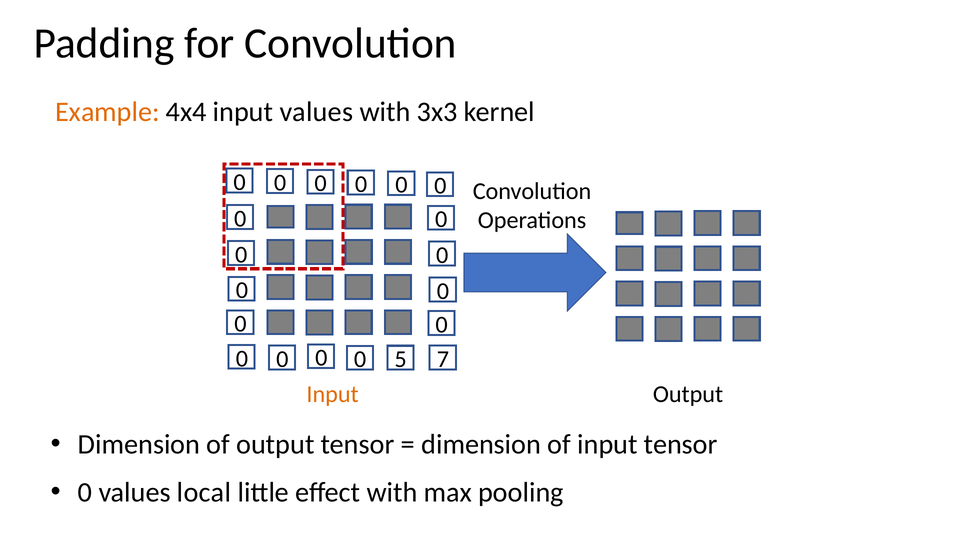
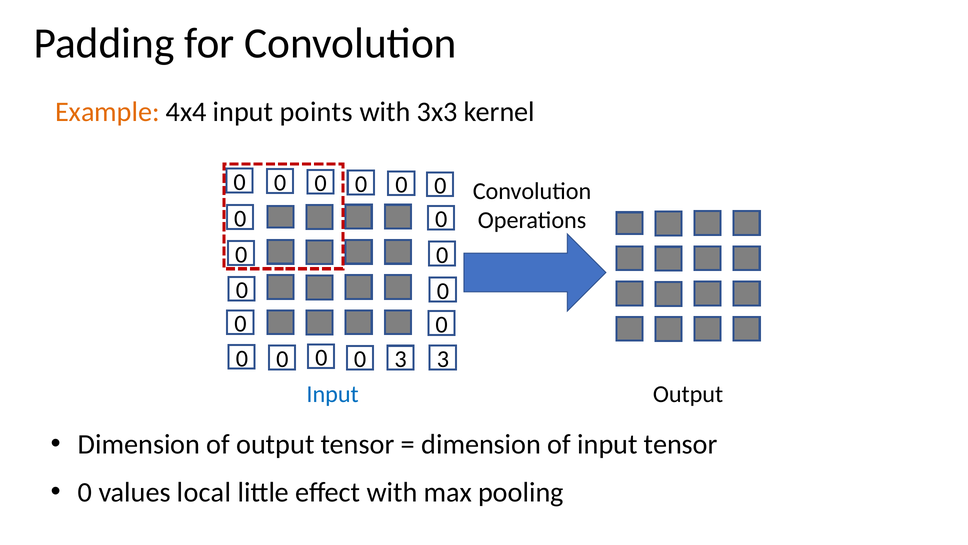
input values: values -> points
7 at (443, 359): 7 -> 3
5 at (401, 359): 5 -> 3
Input at (333, 394) colour: orange -> blue
